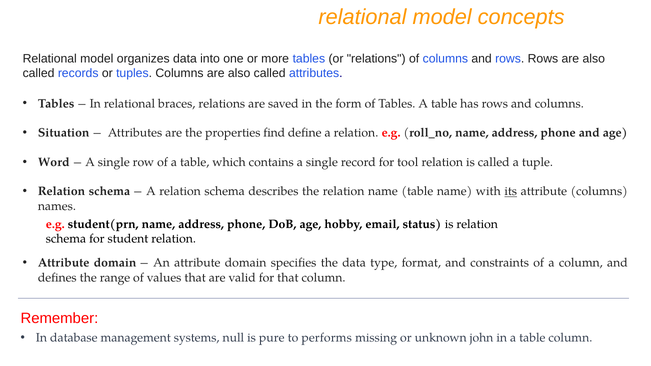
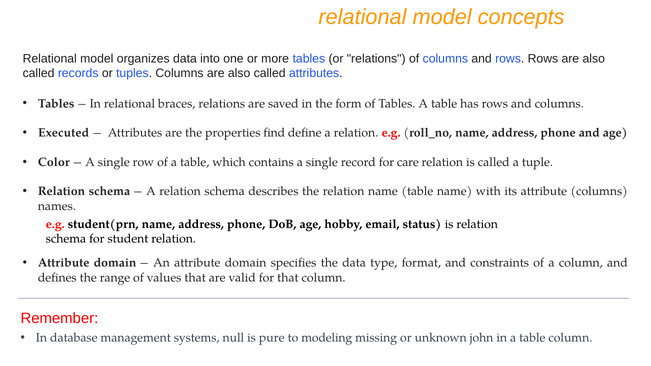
Situation: Situation -> Executed
Word: Word -> Color
tool: tool -> care
its underline: present -> none
performs: performs -> modeling
